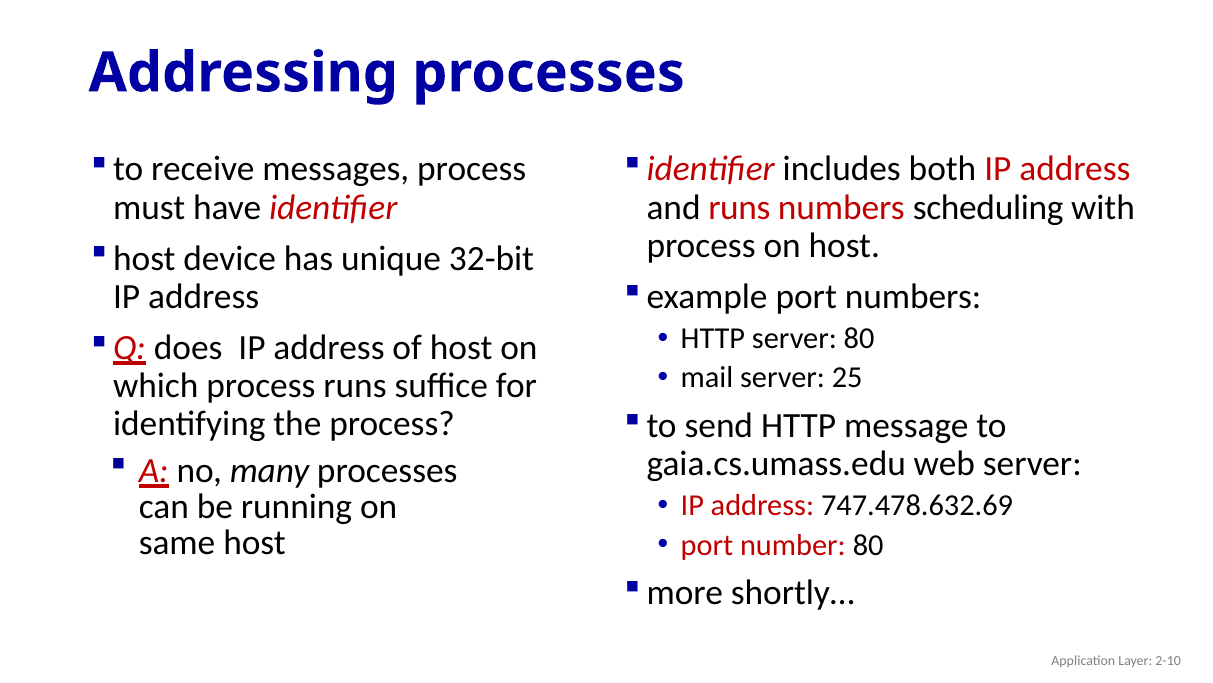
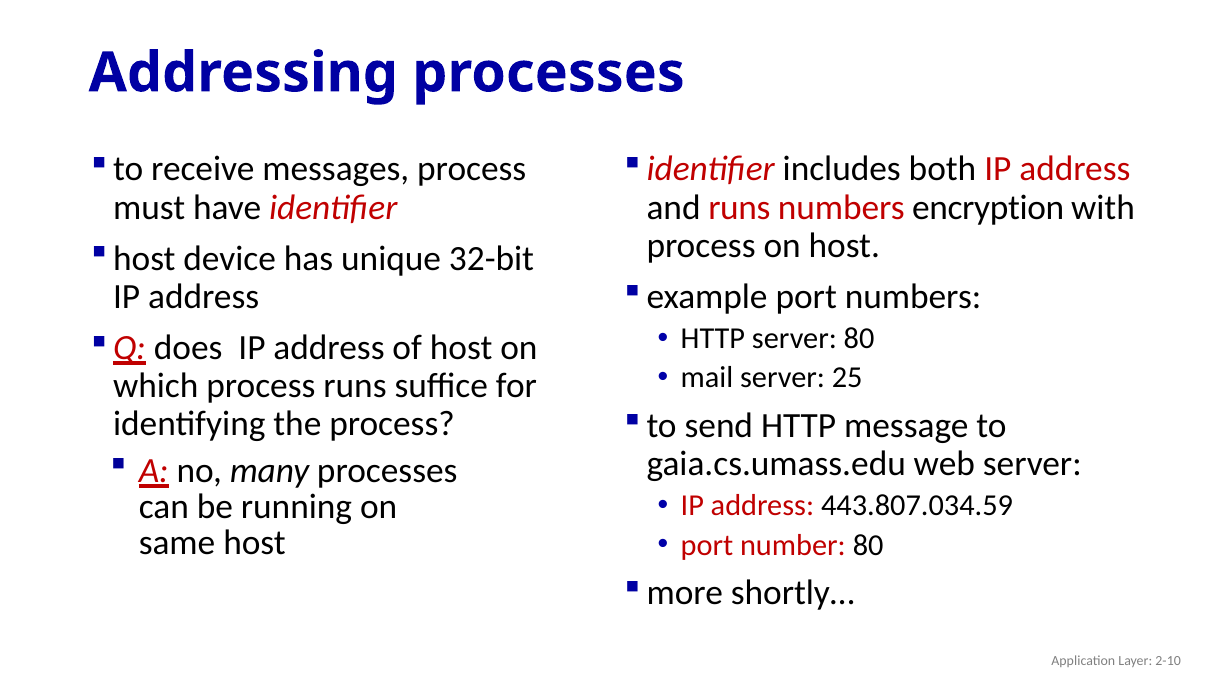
scheduling: scheduling -> encryption
747.478.632.69: 747.478.632.69 -> 443.807.034.59
